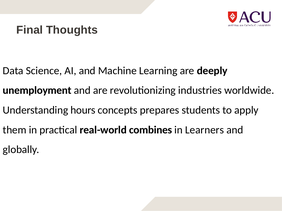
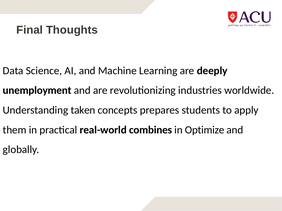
hours: hours -> taken
Learners: Learners -> Optimize
